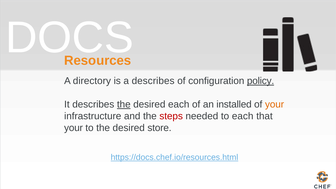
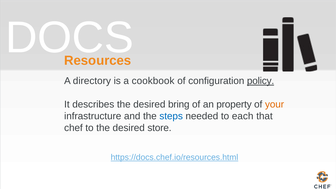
a describes: describes -> cookbook
the at (124, 104) underline: present -> none
desired each: each -> bring
installed: installed -> property
steps colour: red -> blue
your at (73, 128): your -> chef
